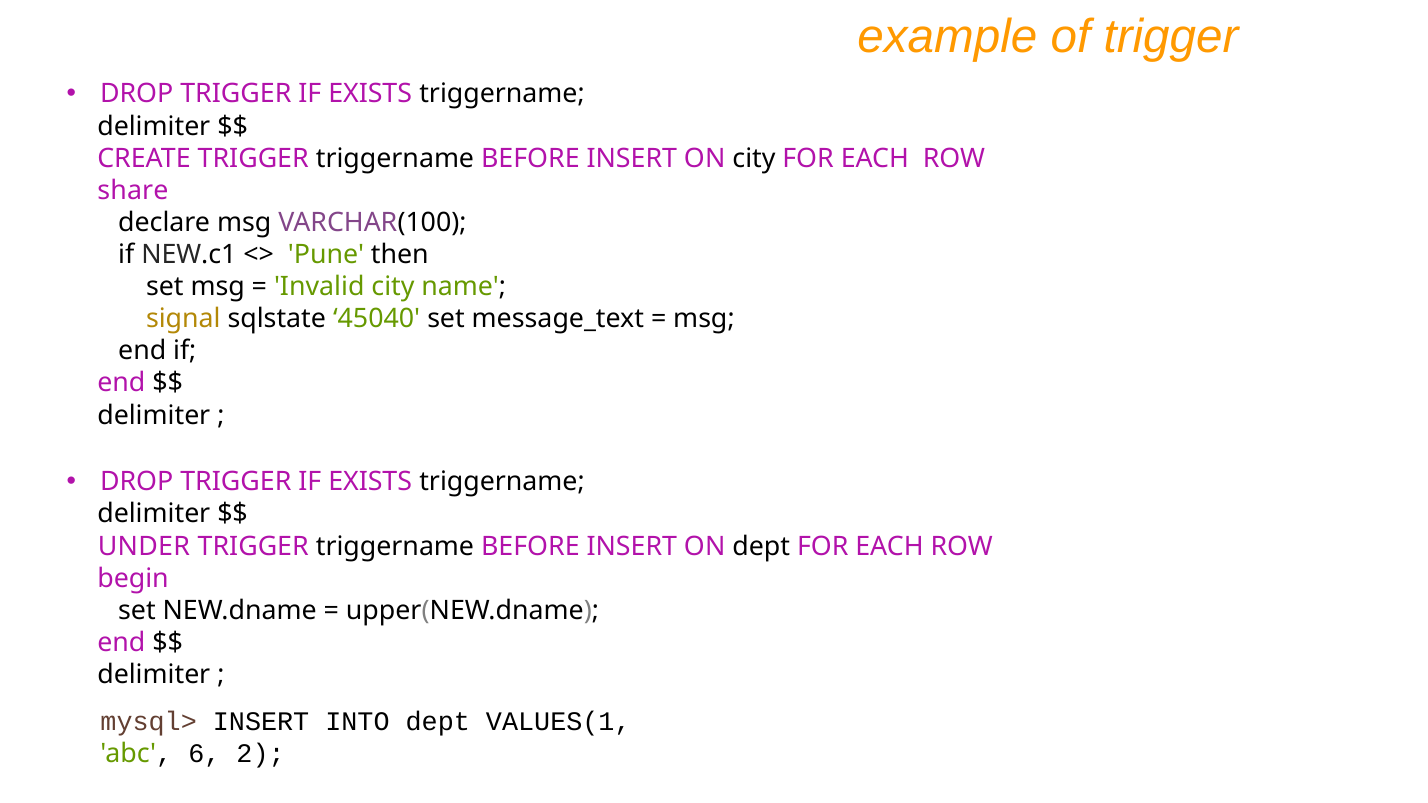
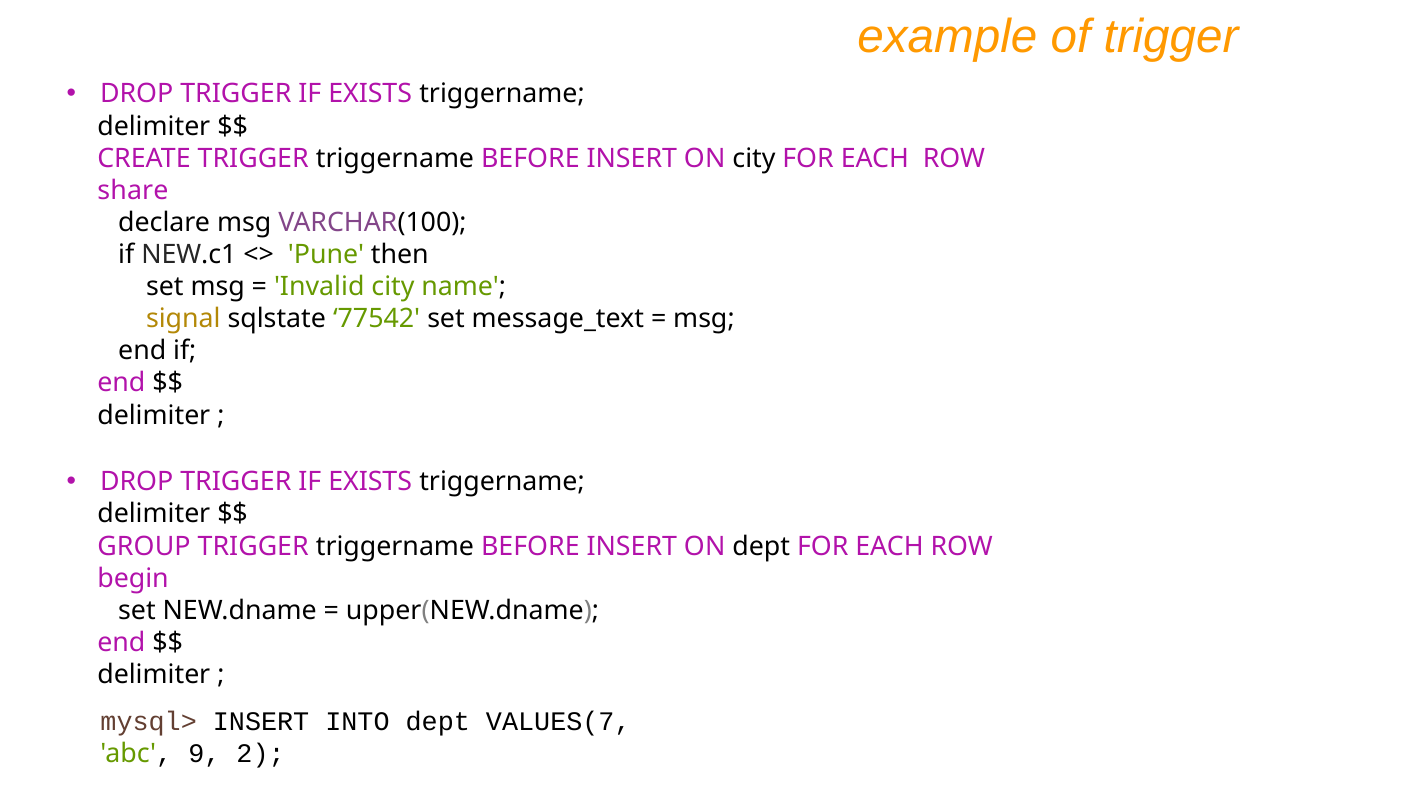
45040: 45040 -> 77542
UNDER: UNDER -> GROUP
VALUES(1: VALUES(1 -> VALUES(7
6: 6 -> 9
